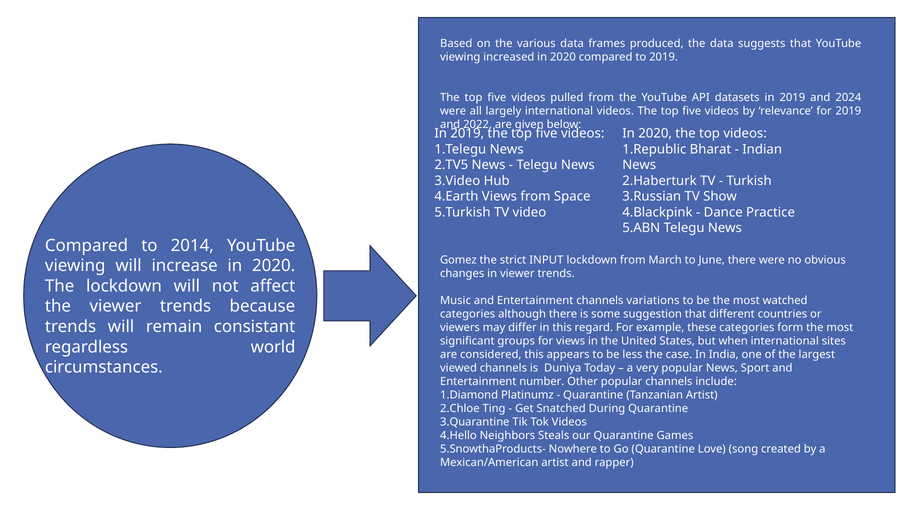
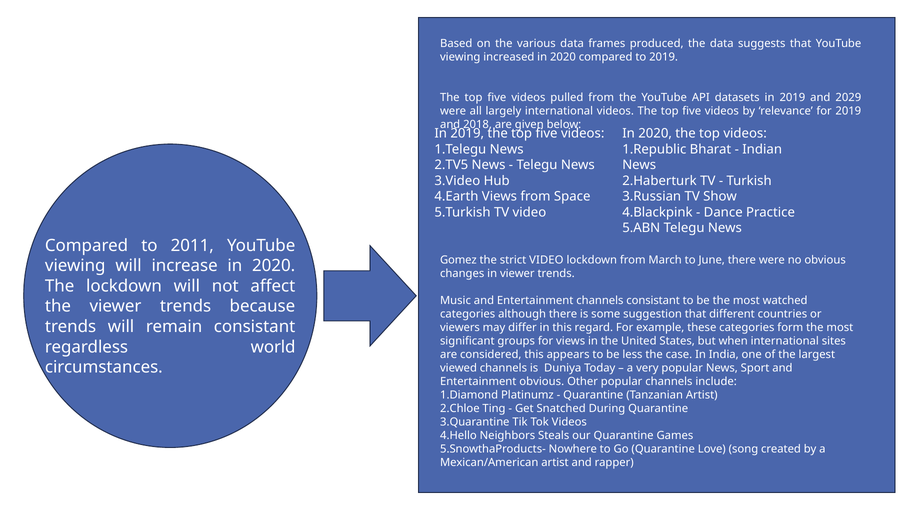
2024: 2024 -> 2029
2022: 2022 -> 2018
2014: 2014 -> 2011
strict INPUT: INPUT -> VIDEO
channels variations: variations -> consistant
Entertainment number: number -> obvious
